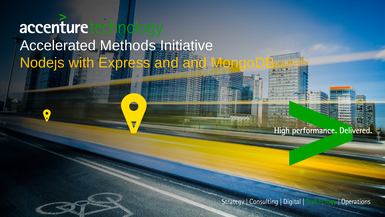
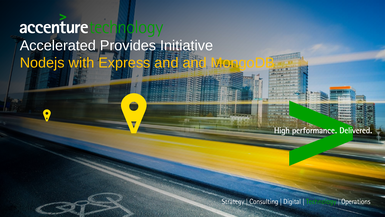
Methods: Methods -> Provides
